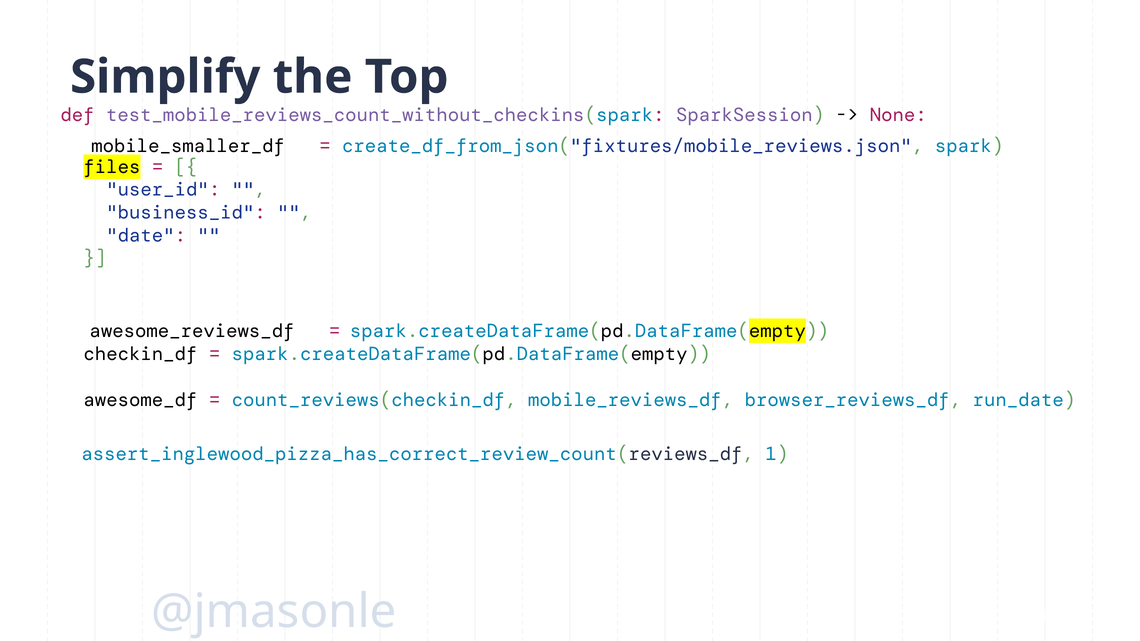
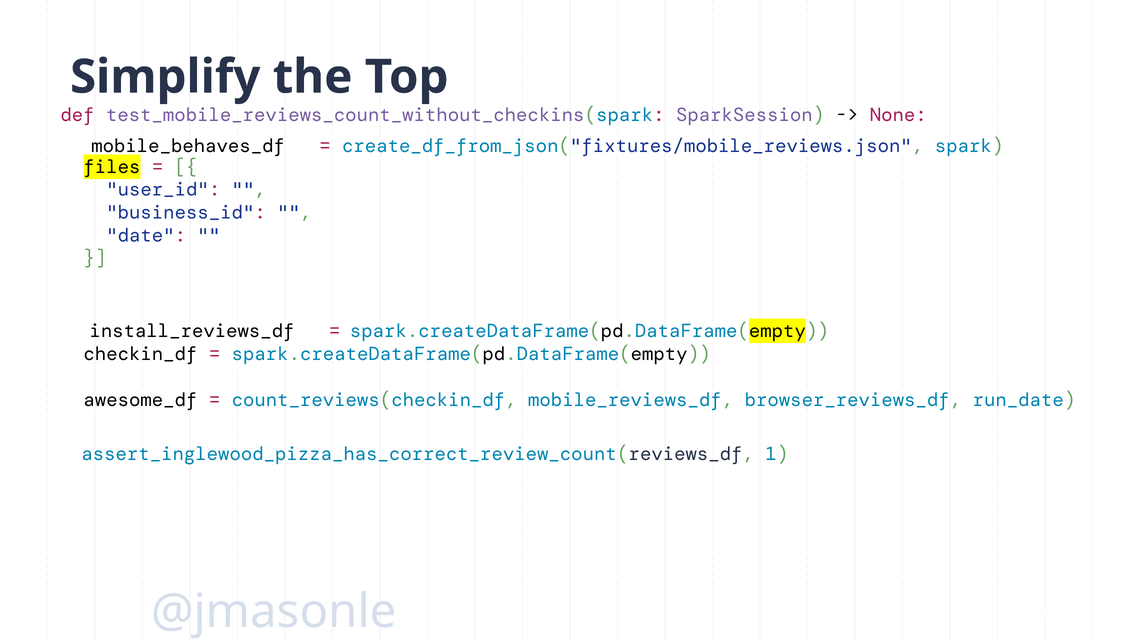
mobile_smaller_df: mobile_smaller_df -> mobile_behaves_df
awesome_reviews_df: awesome_reviews_df -> install_reviews_df
